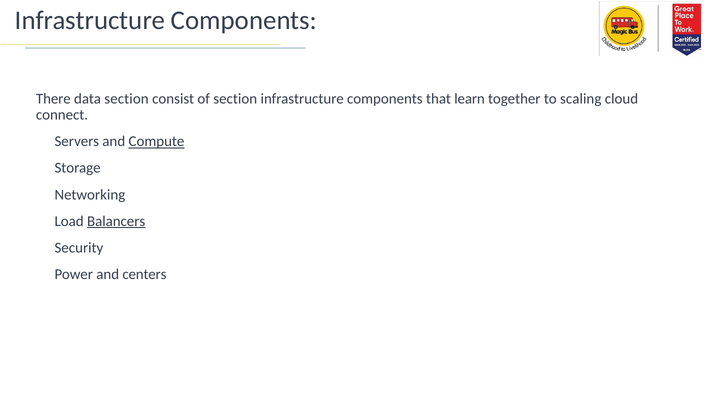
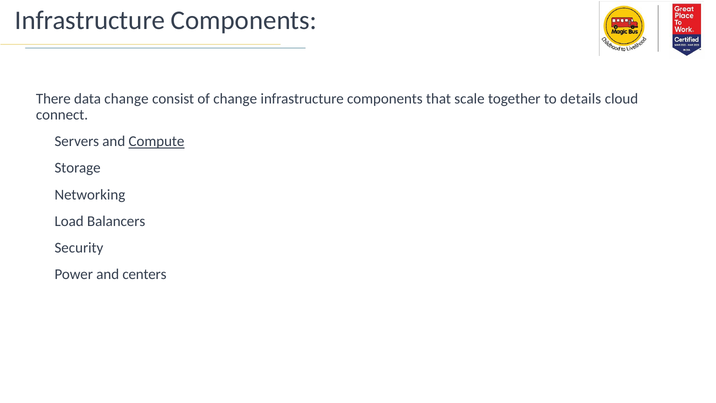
data section: section -> change
of section: section -> change
learn: learn -> scale
scaling: scaling -> details
Balancers underline: present -> none
